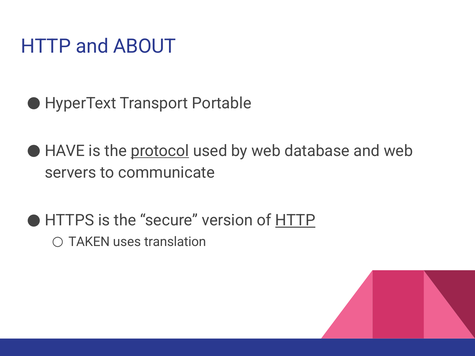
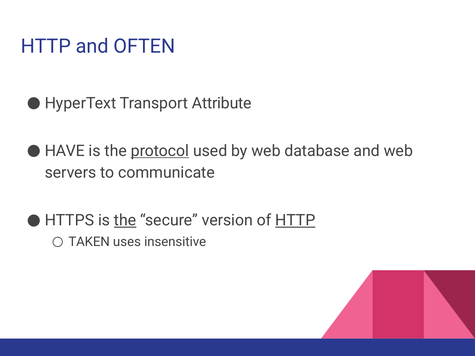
ABOUT: ABOUT -> OFTEN
Portable: Portable -> Attribute
the at (125, 221) underline: none -> present
translation: translation -> insensitive
